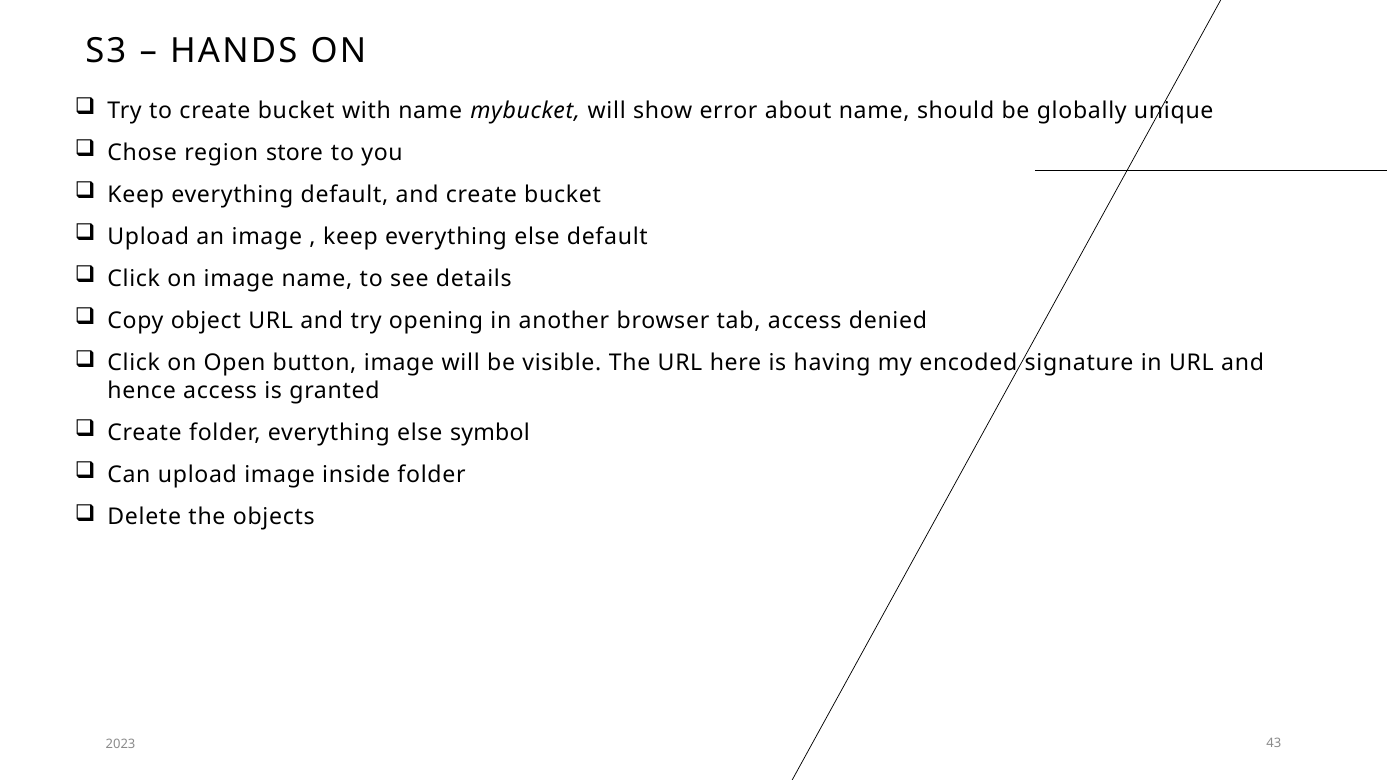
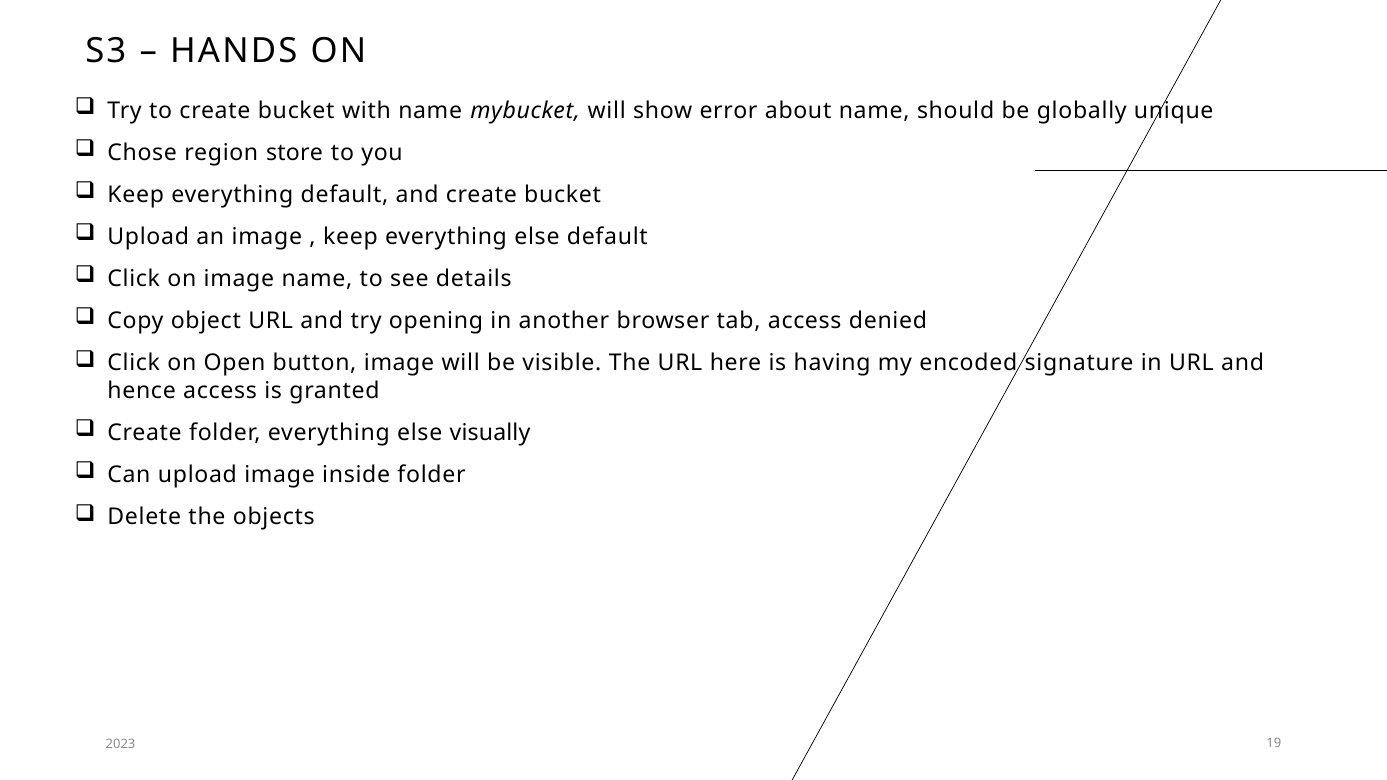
symbol: symbol -> visually
43: 43 -> 19
